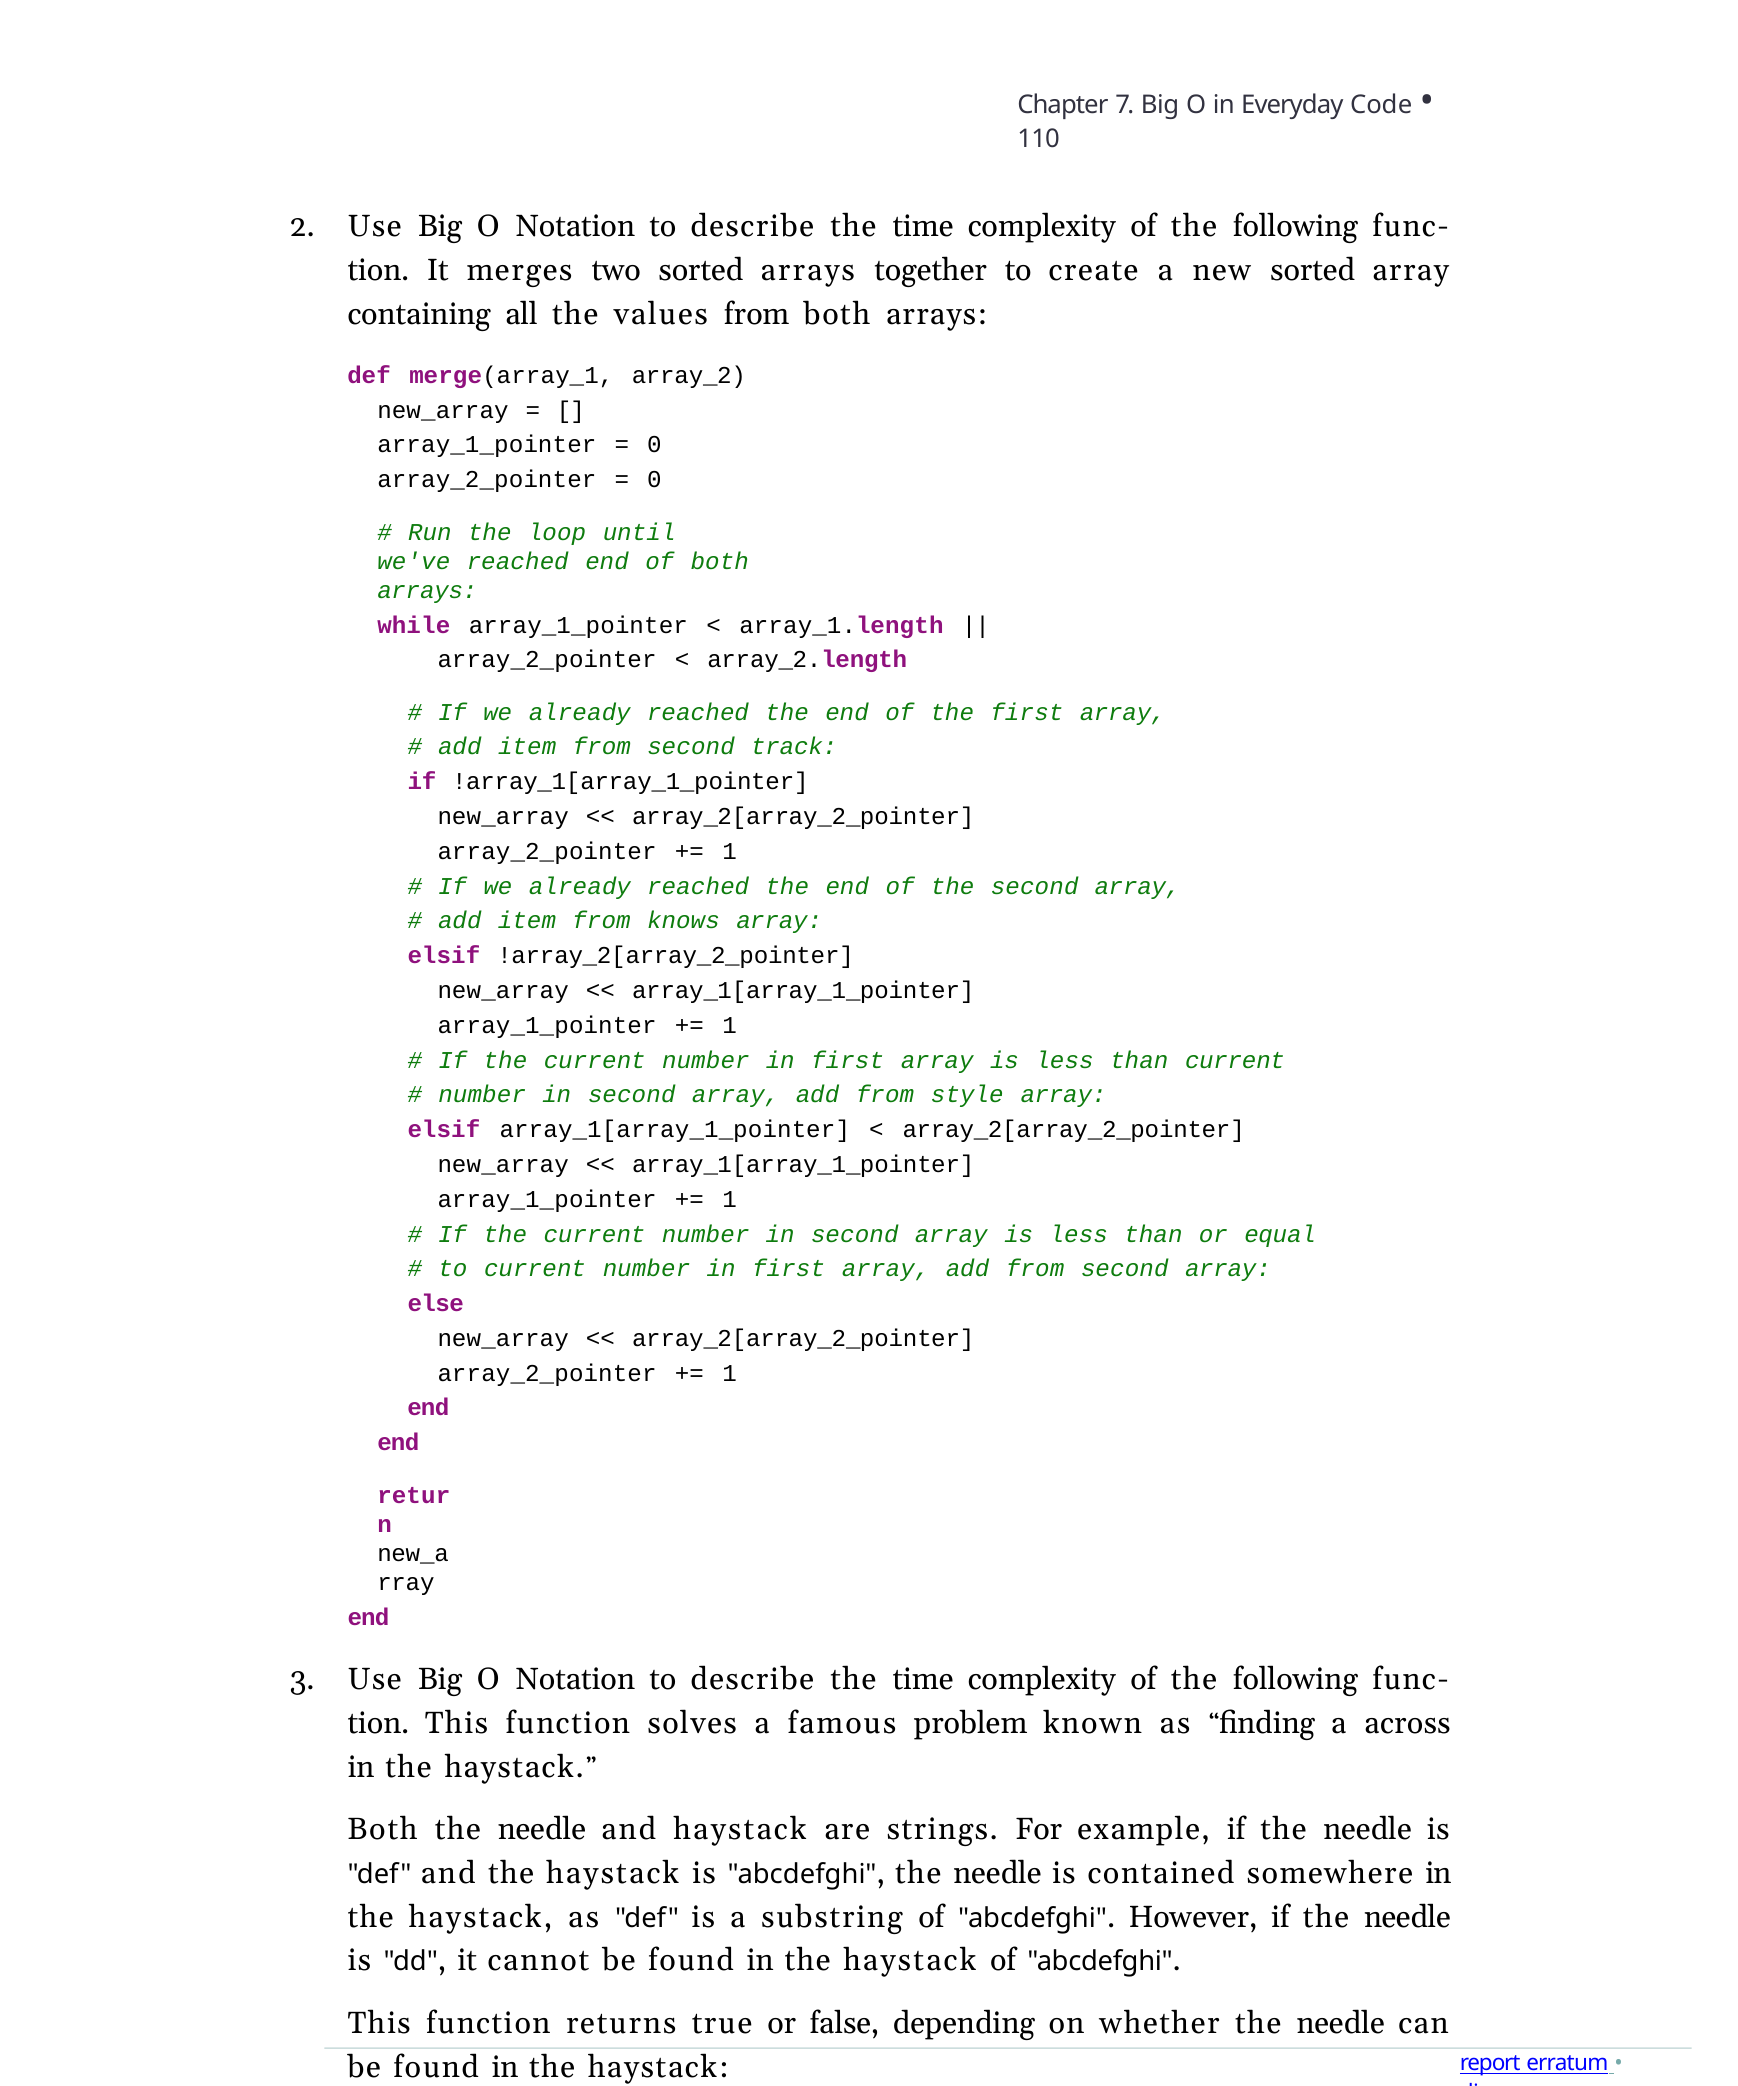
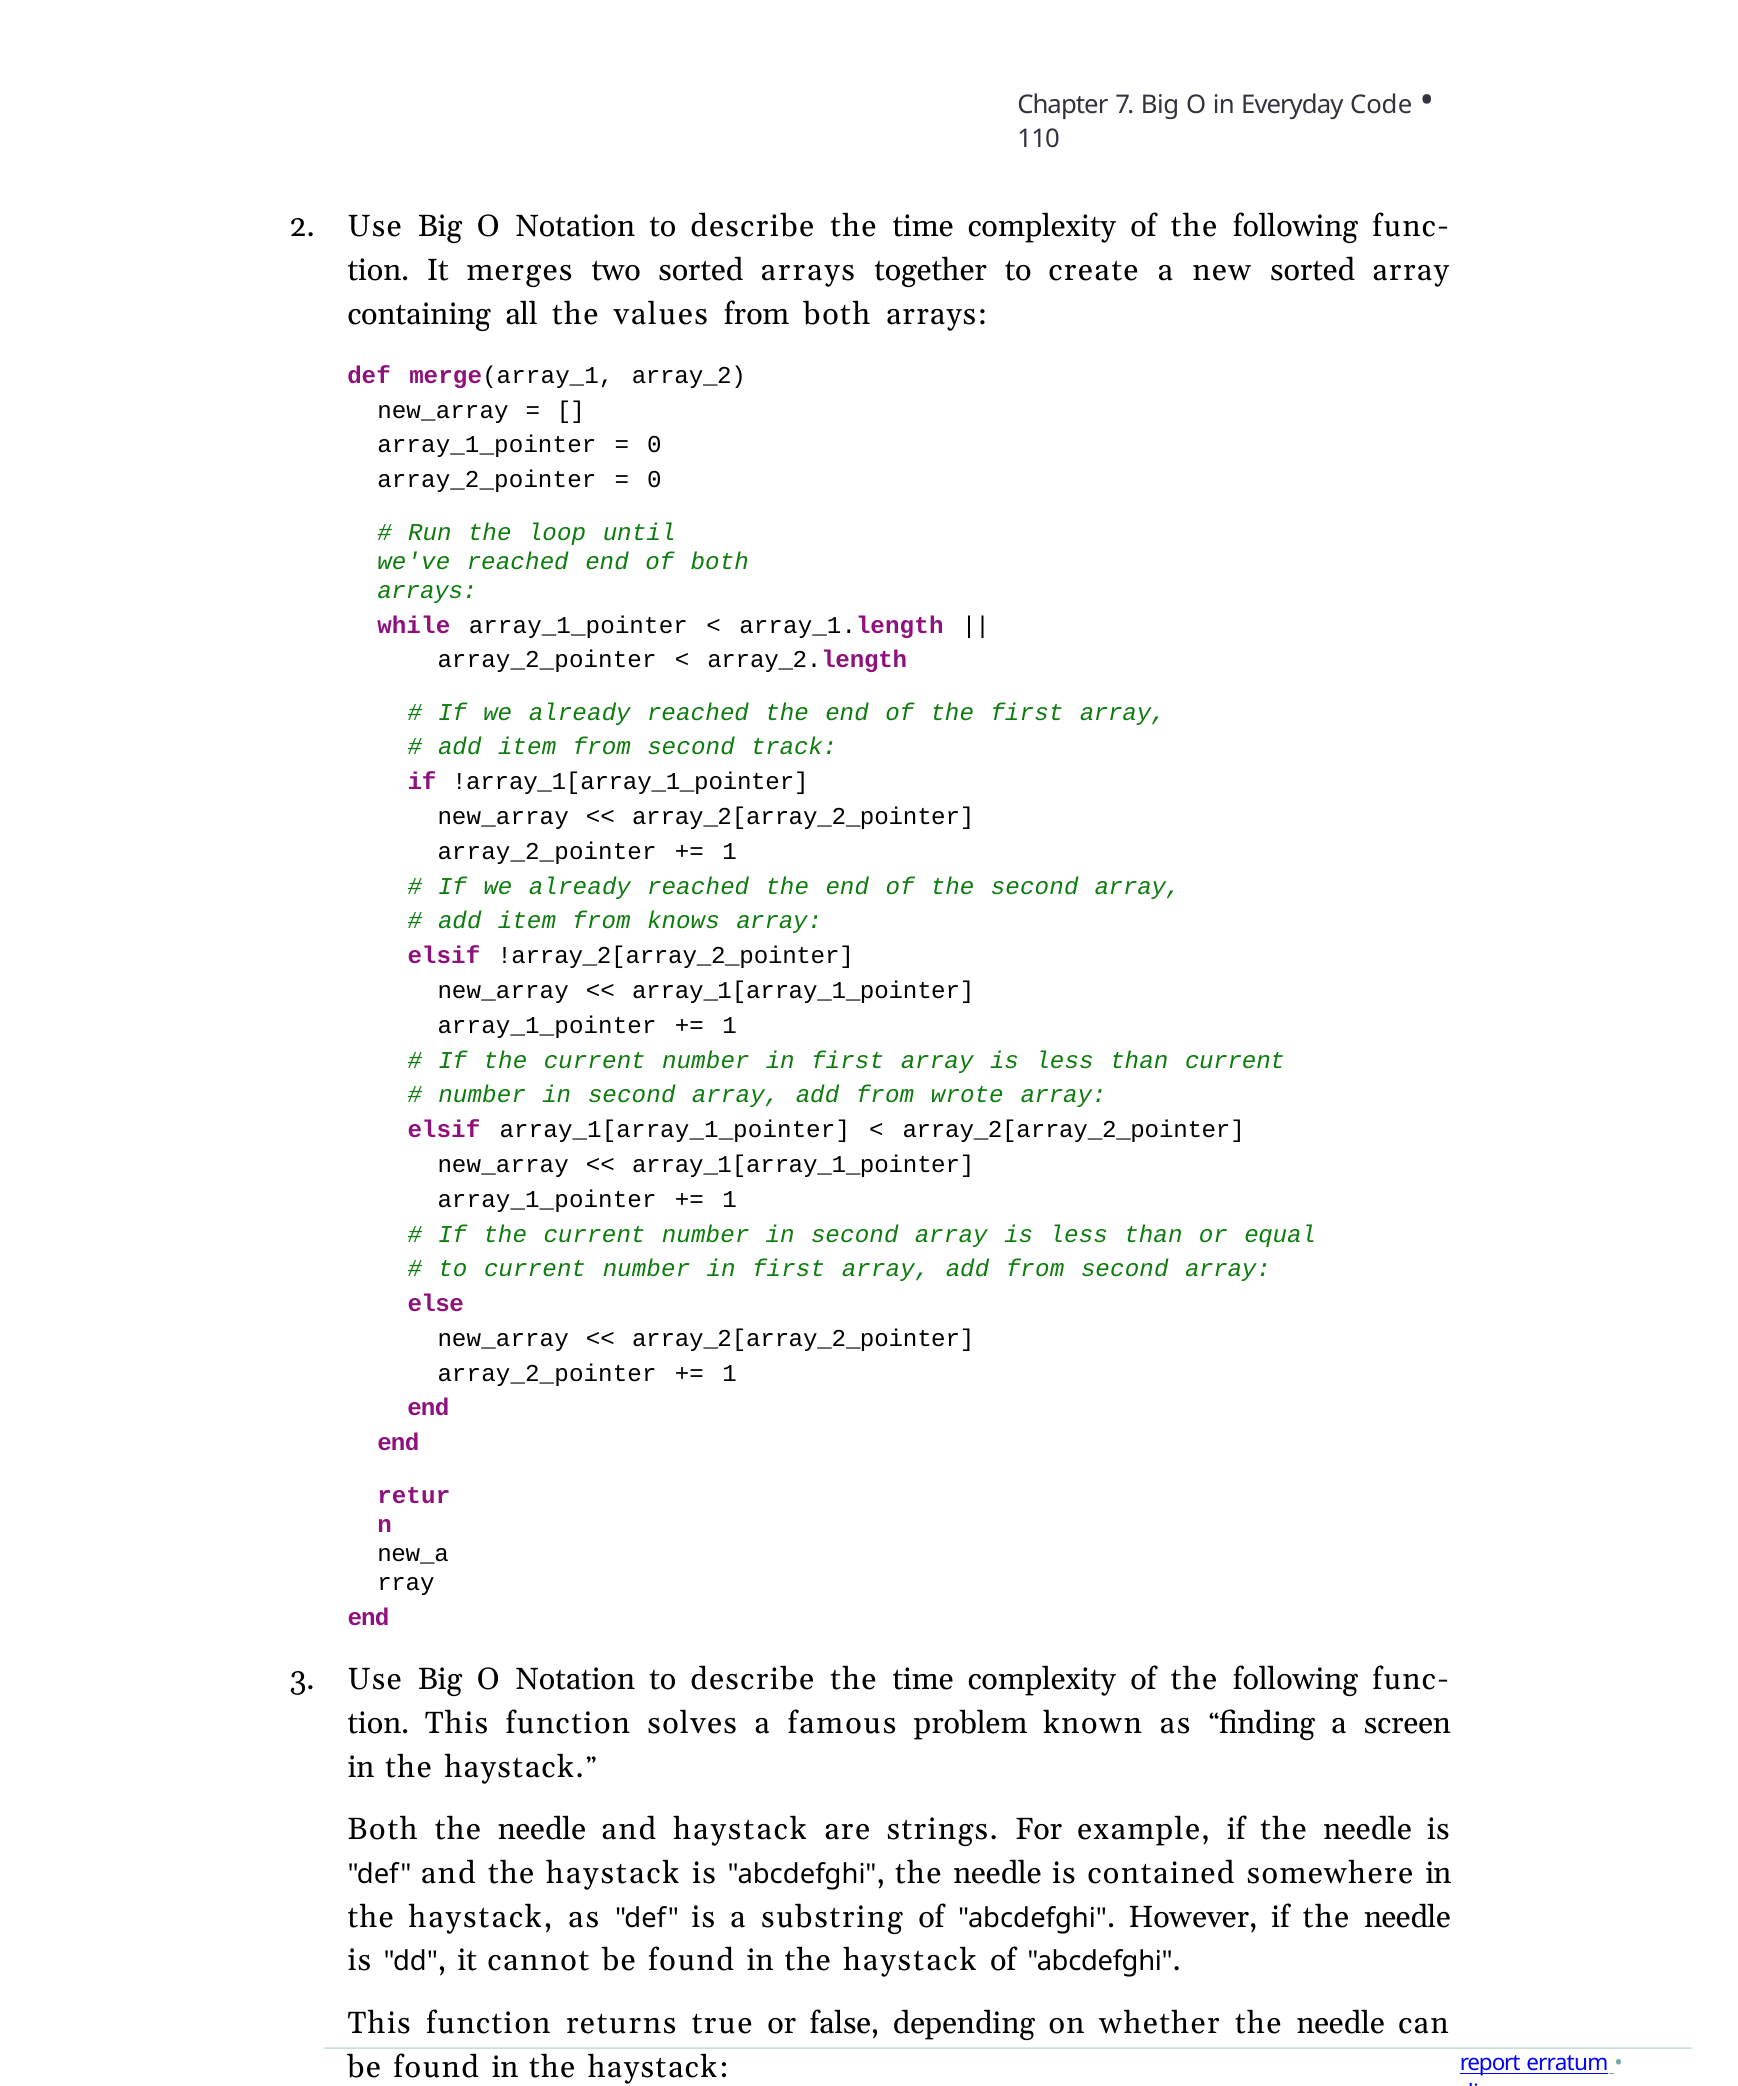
style: style -> wrote
across: across -> screen
